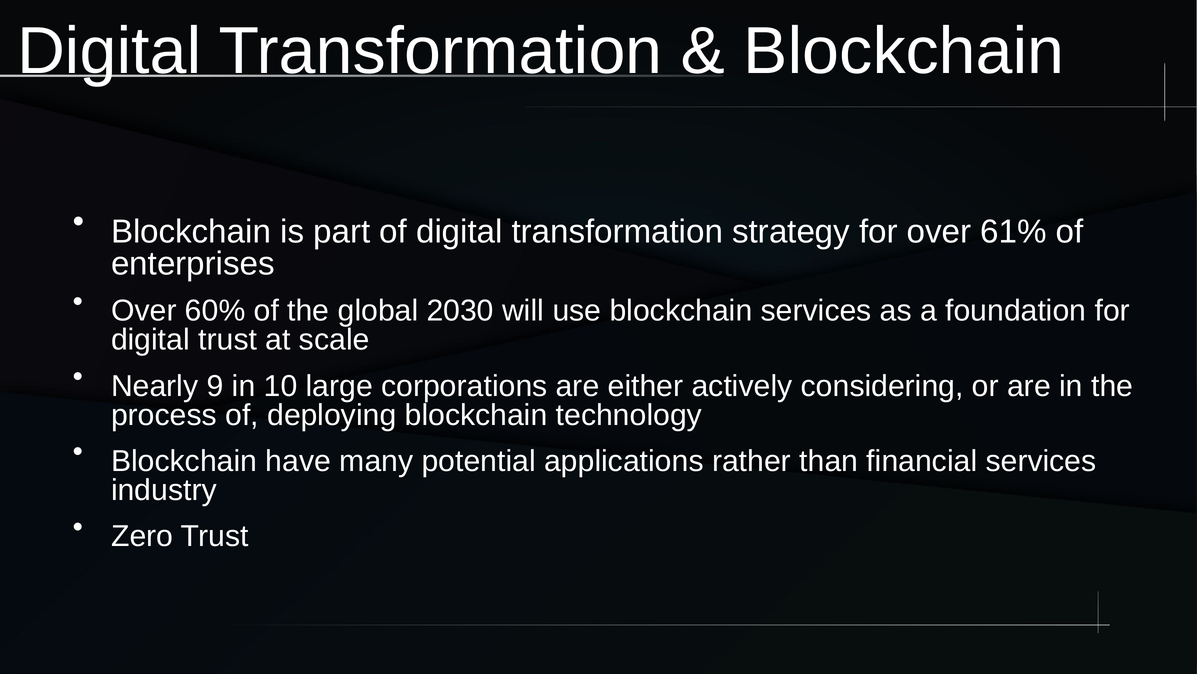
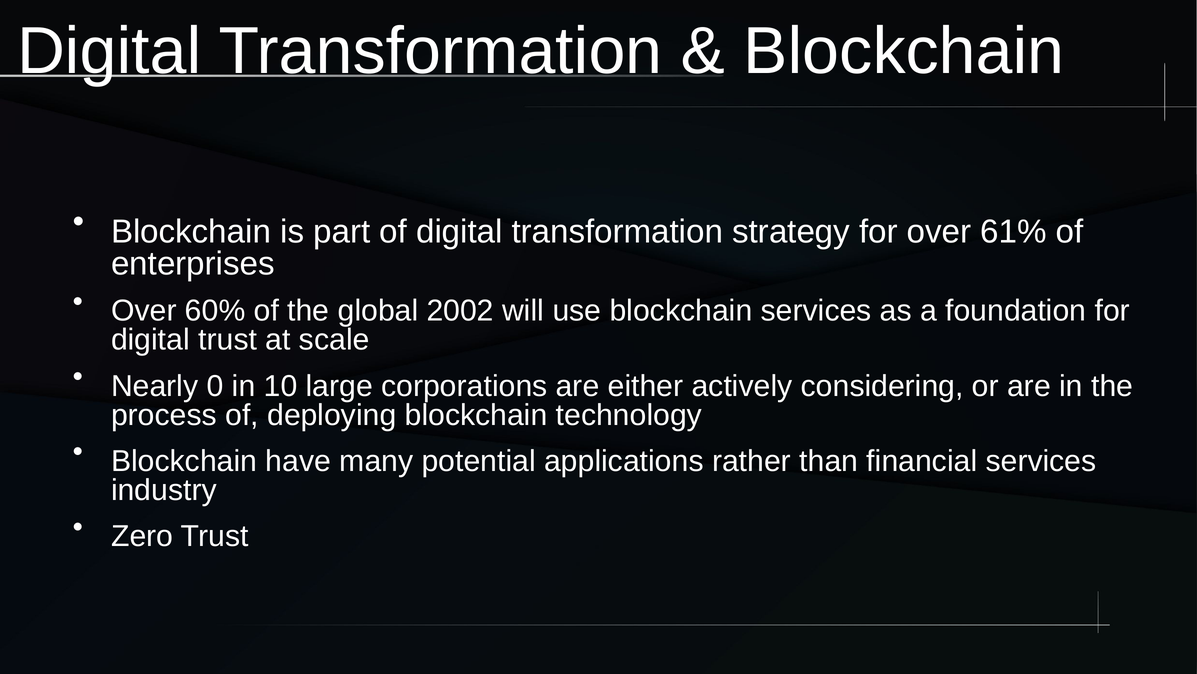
2030: 2030 -> 2002
9: 9 -> 0
